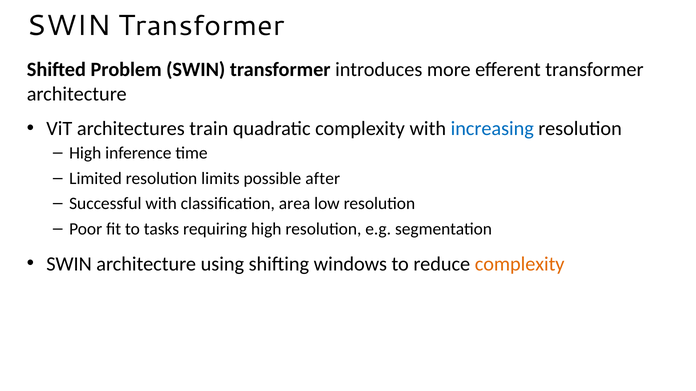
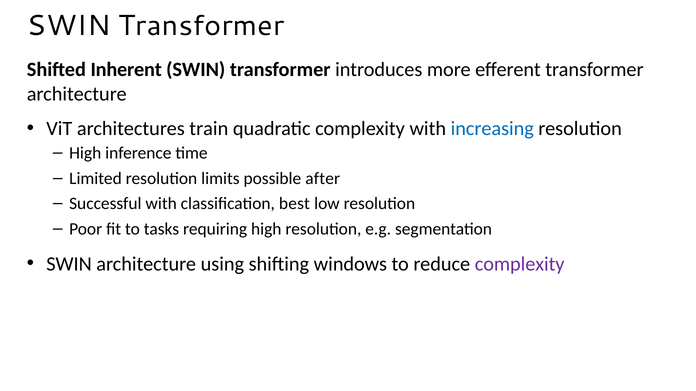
Problem: Problem -> Inherent
area: area -> best
complexity at (520, 264) colour: orange -> purple
